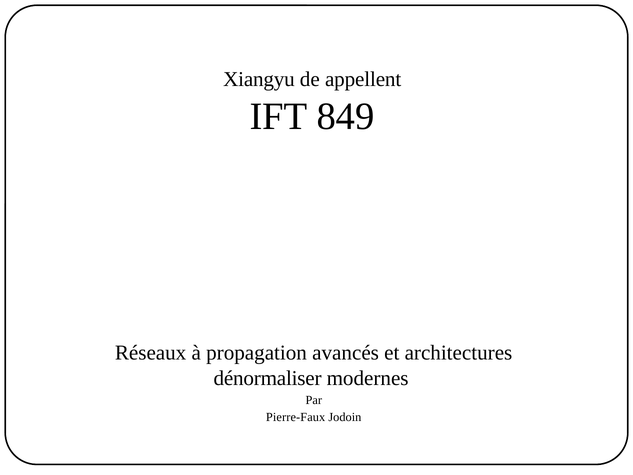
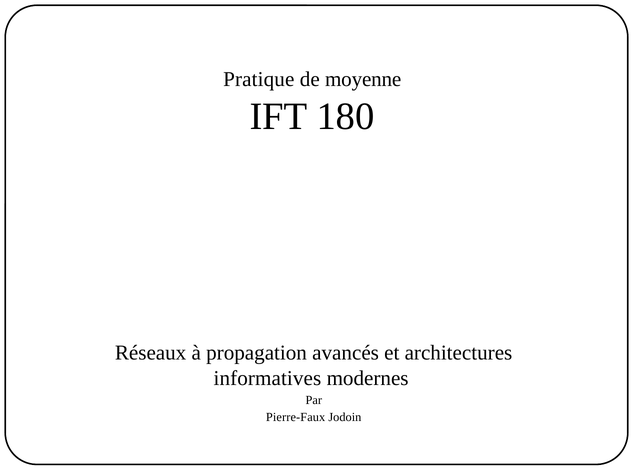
Xiangyu: Xiangyu -> Pratique
appellent: appellent -> moyenne
849: 849 -> 180
dénormaliser: dénormaliser -> informatives
